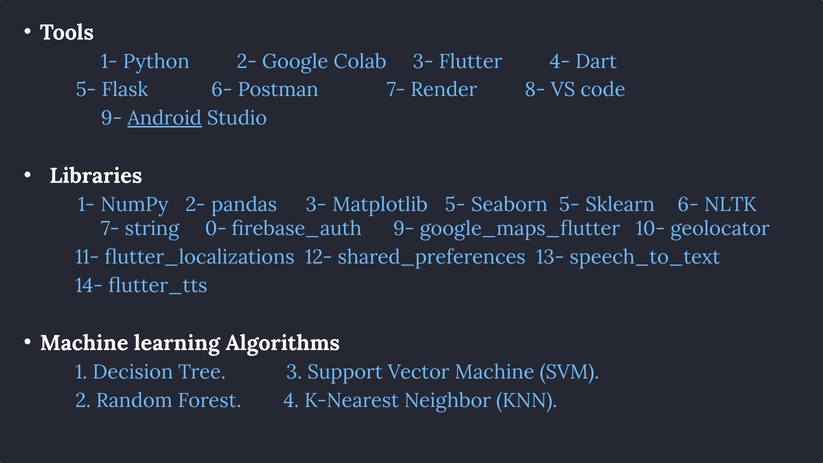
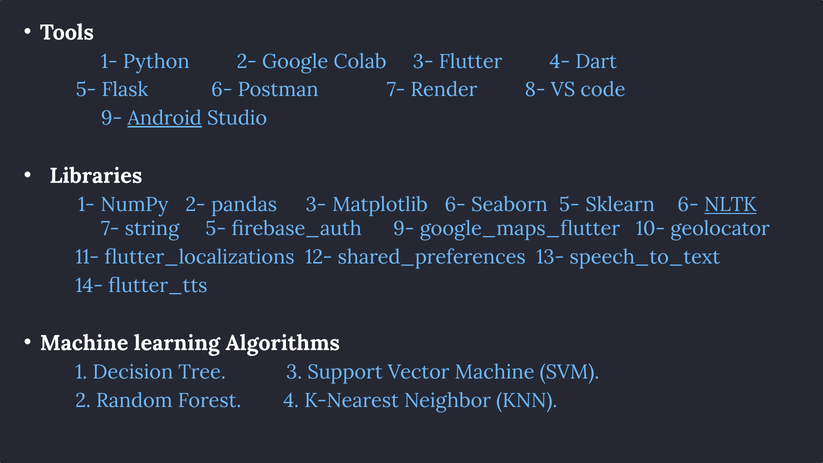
Matplotlib 5-: 5- -> 6-
NLTK underline: none -> present
string 0-: 0- -> 5-
